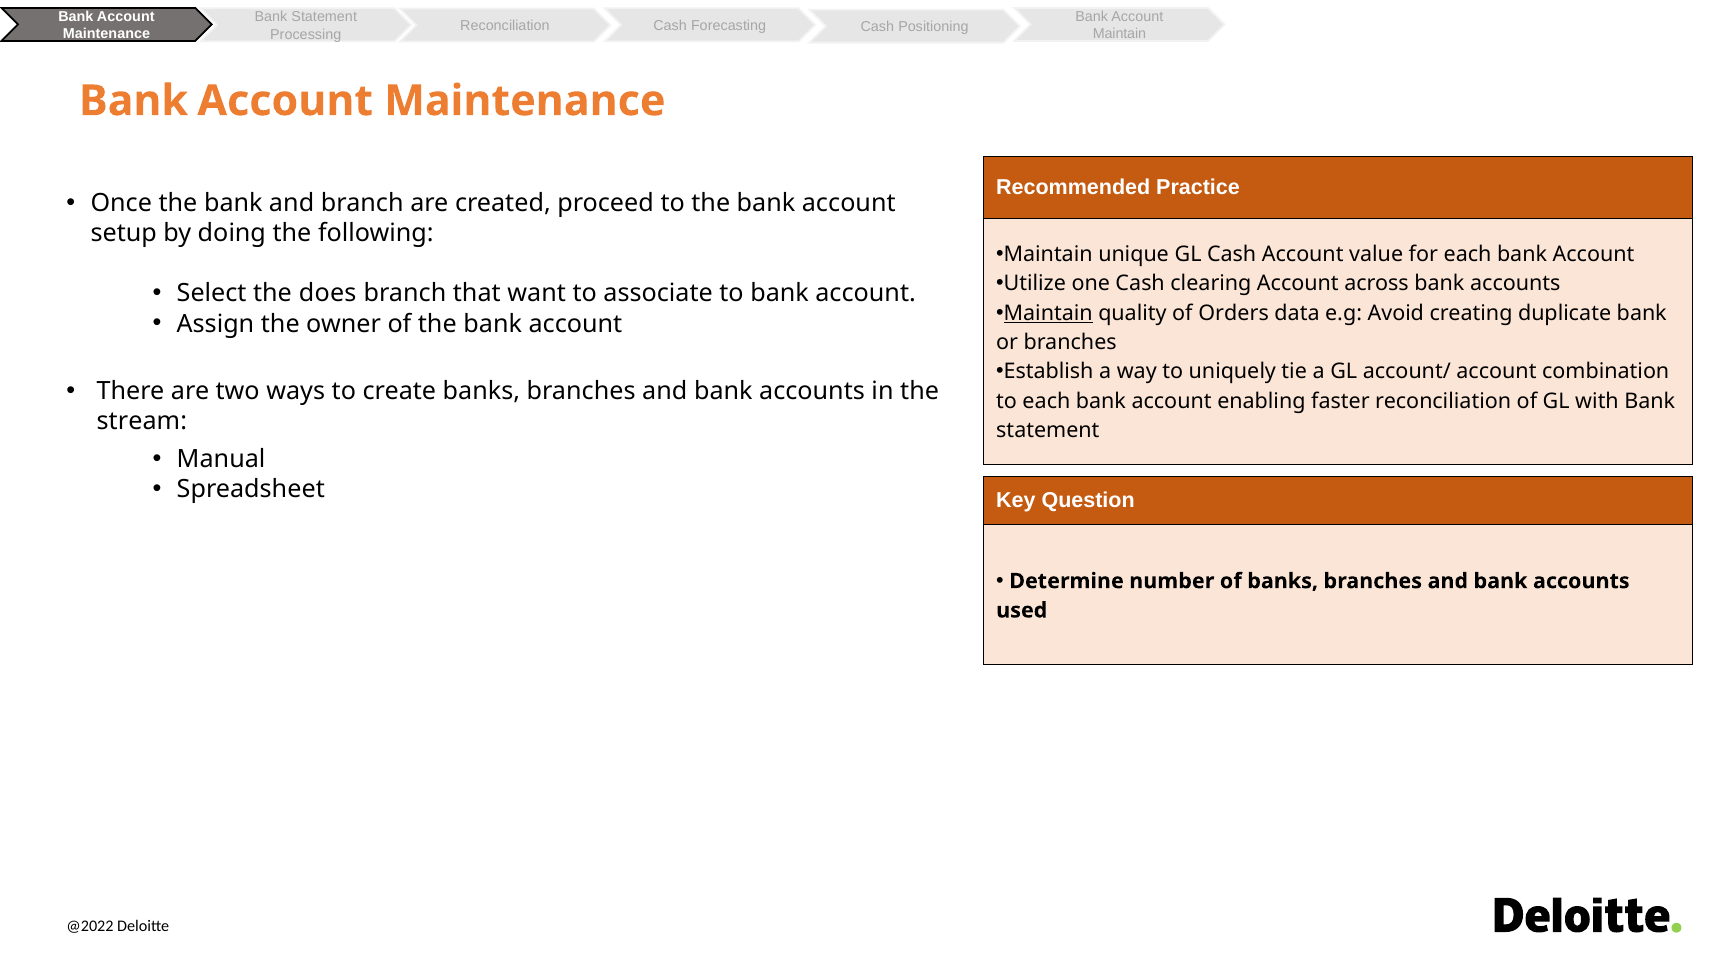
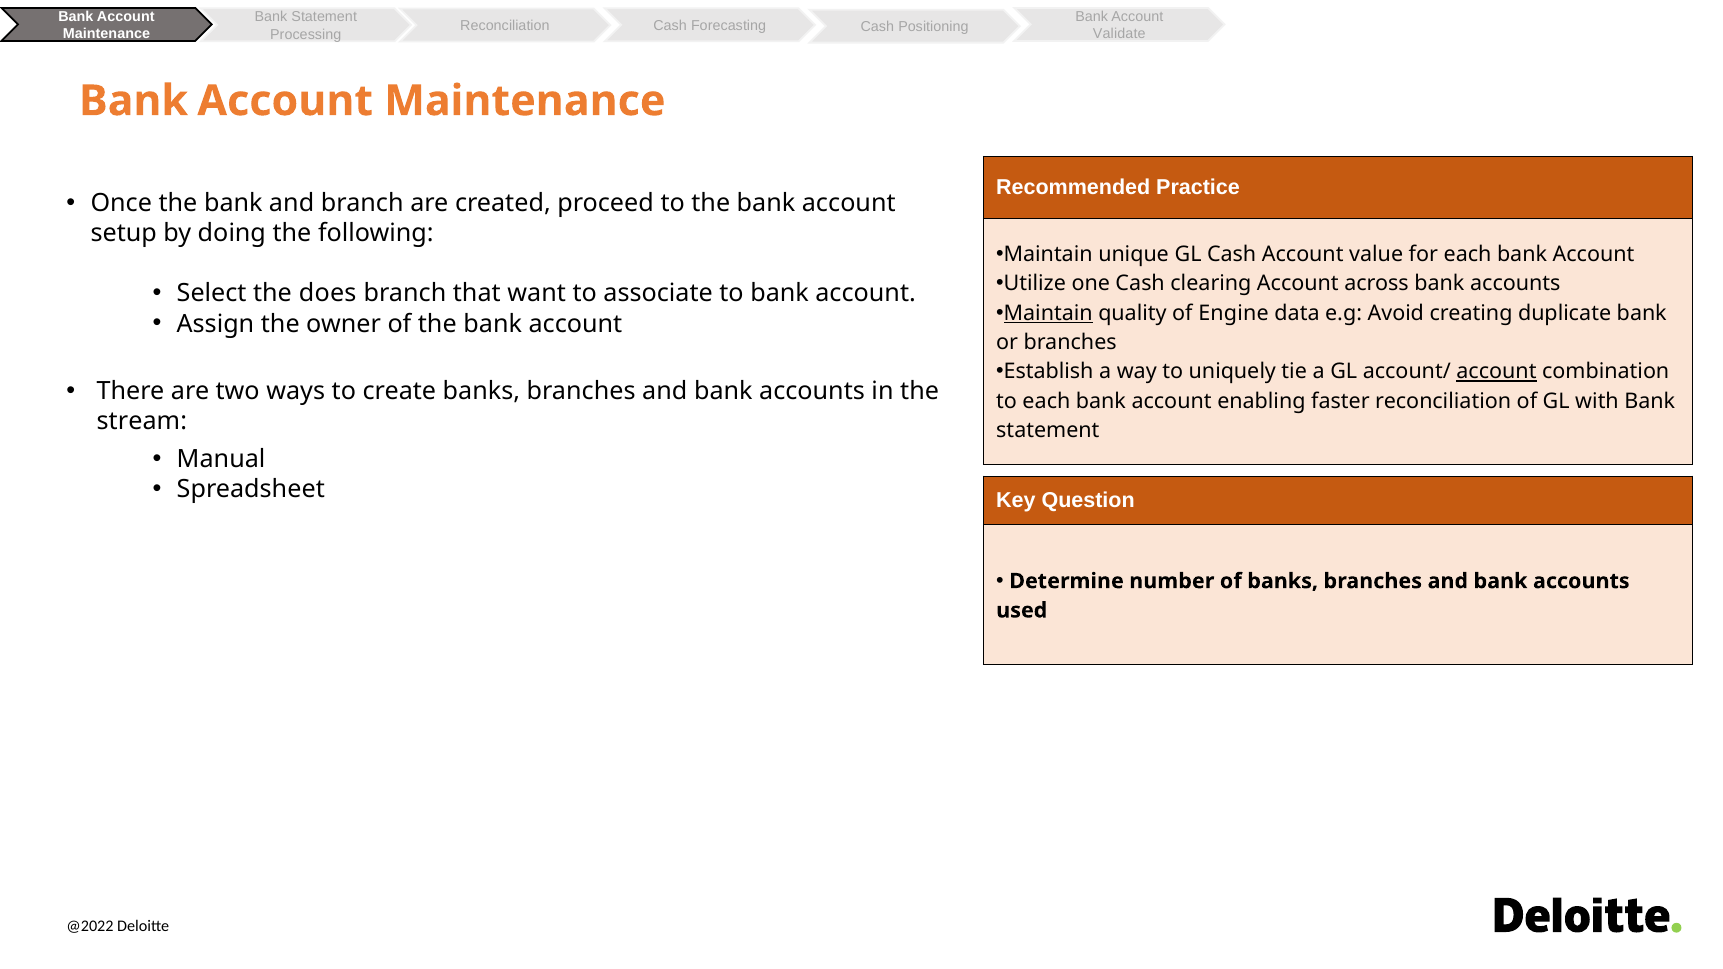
Maintain at (1119, 34): Maintain -> Validate
Orders: Orders -> Engine
account at (1496, 372) underline: none -> present
